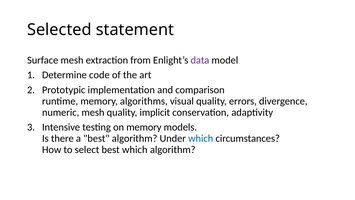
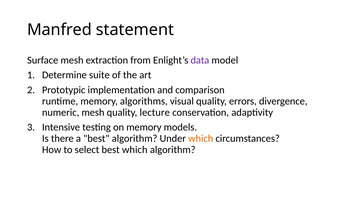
Selected: Selected -> Manfred
code: code -> suite
implicit: implicit -> lecture
which at (201, 138) colour: blue -> orange
